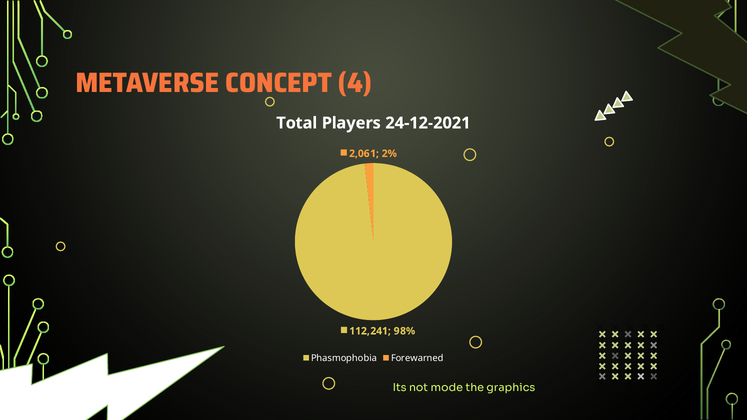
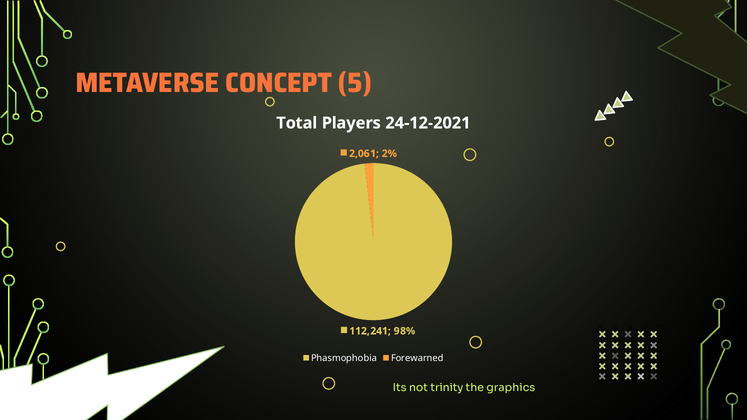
4: 4 -> 5
mode: mode -> trinity
